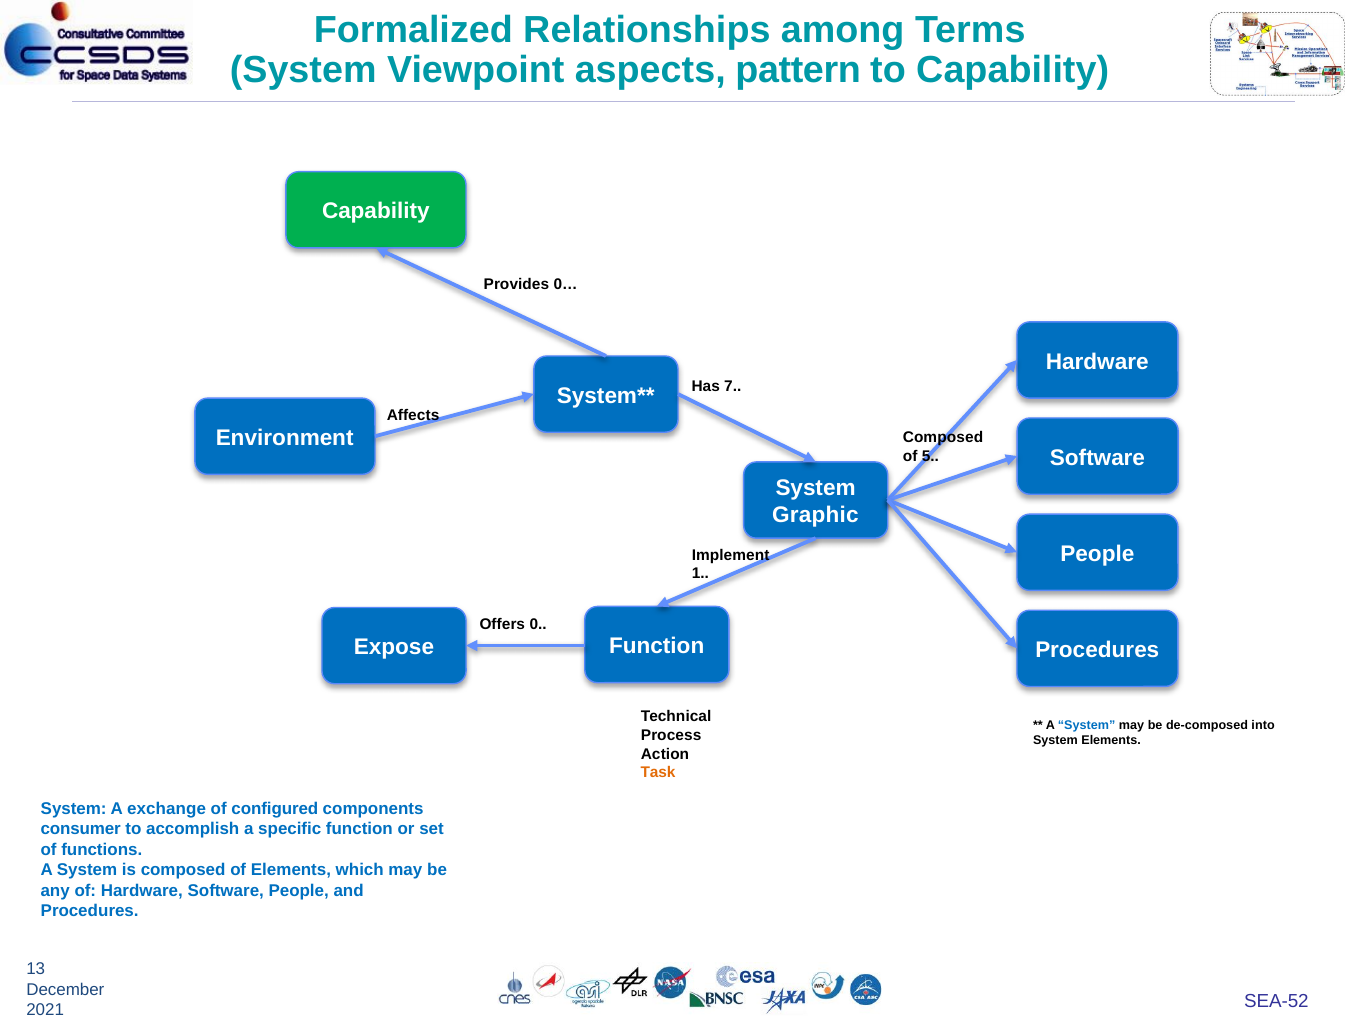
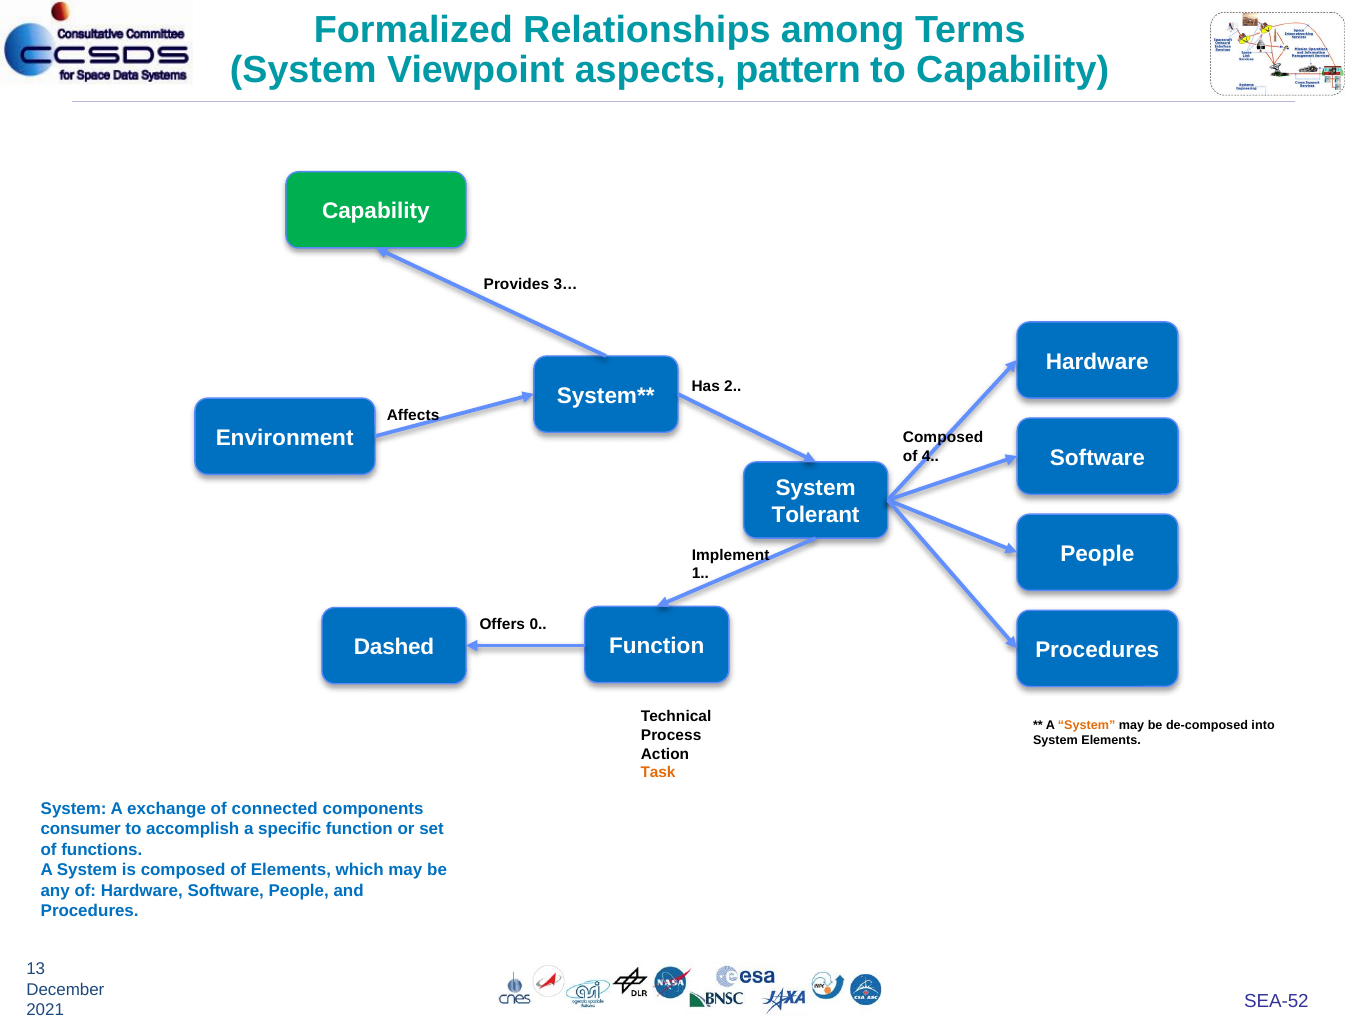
0…: 0… -> 3…
7: 7 -> 2
5: 5 -> 4
Graphic: Graphic -> Tolerant
Expose: Expose -> Dashed
System at (1087, 726) colour: blue -> orange
configured: configured -> connected
